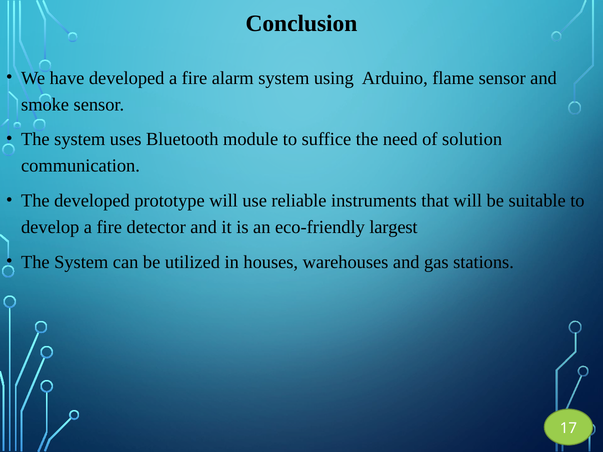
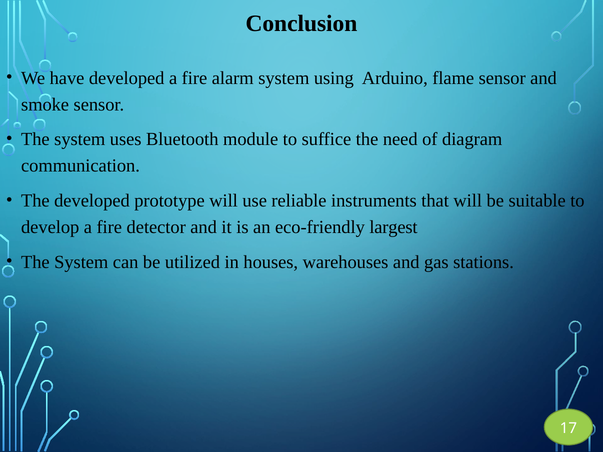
solution: solution -> diagram
